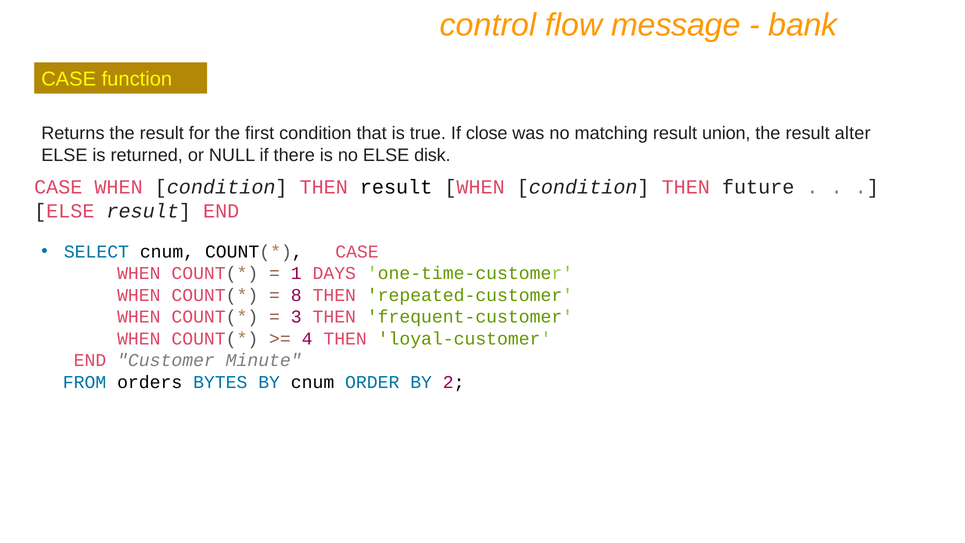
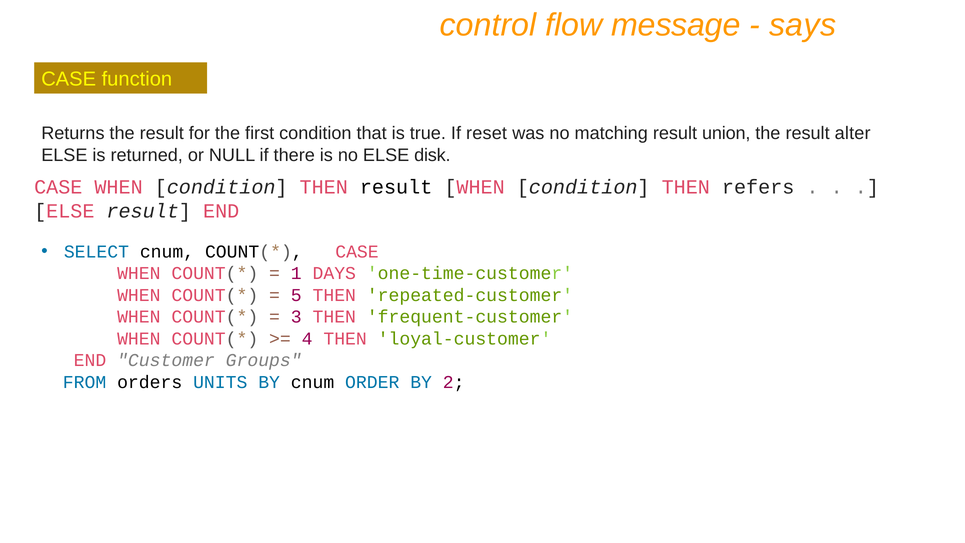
bank: bank -> says
close: close -> reset
future: future -> refers
8: 8 -> 5
Minute: Minute -> Groups
BYTES: BYTES -> UNITS
